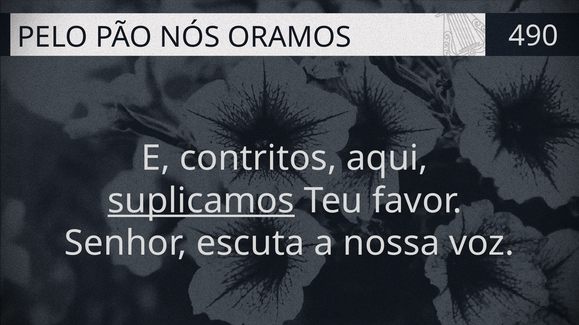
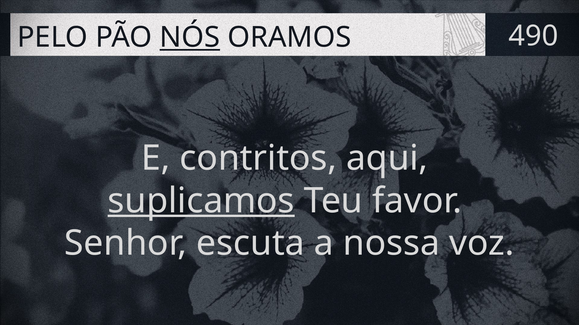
NÓS underline: none -> present
